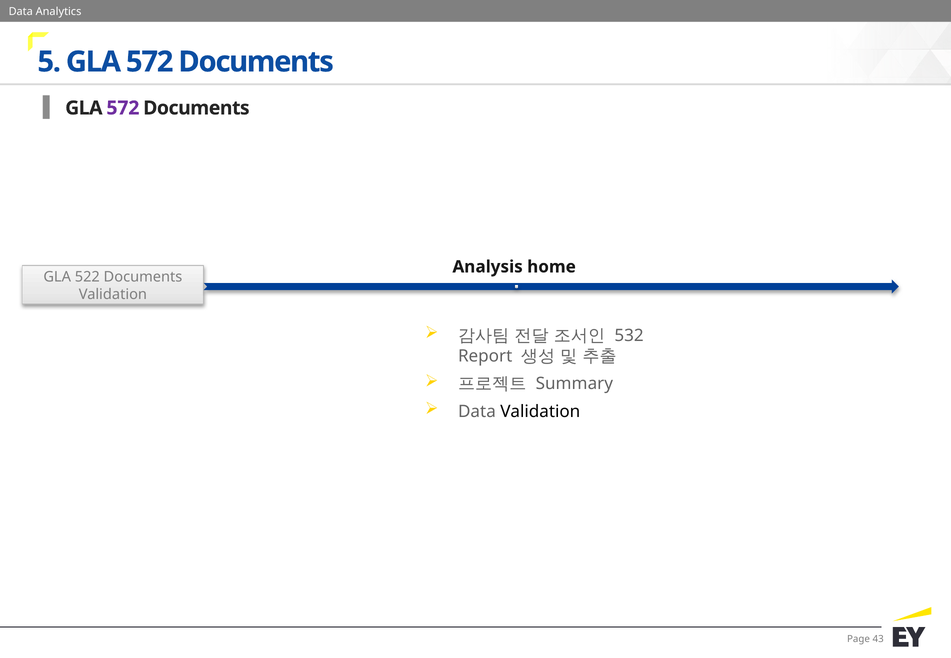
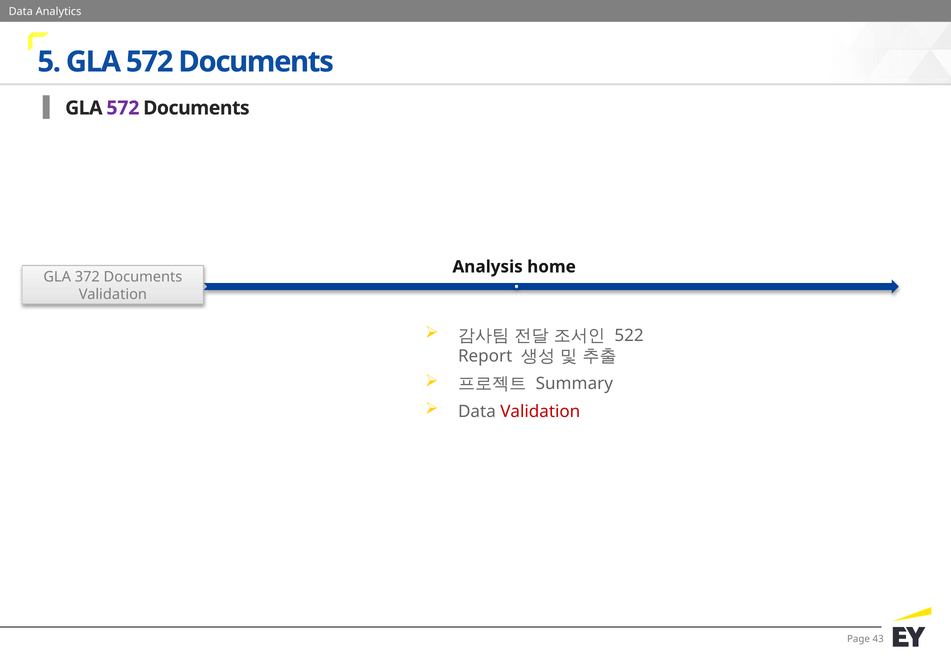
522: 522 -> 372
532: 532 -> 522
Validation at (540, 412) colour: black -> red
